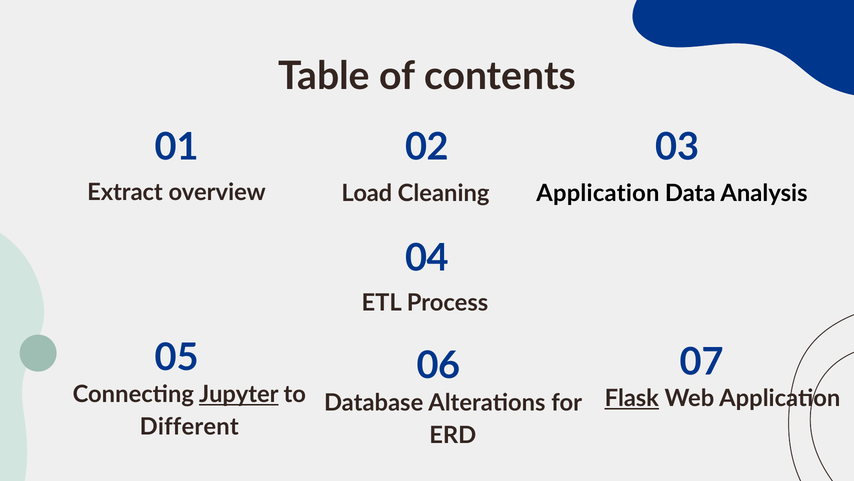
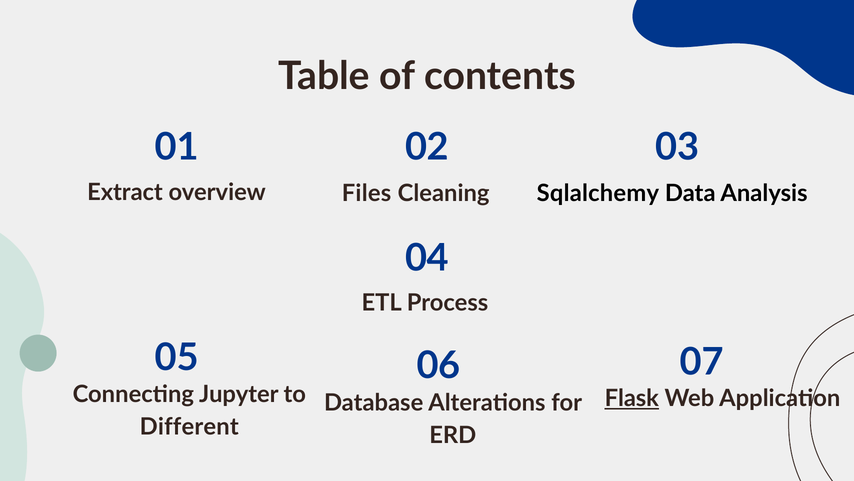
Load: Load -> Files
Application at (598, 193): Application -> Sqlalchemy
Jupyter underline: present -> none
